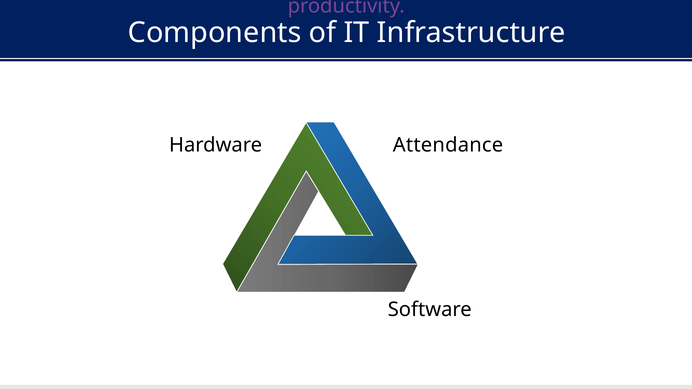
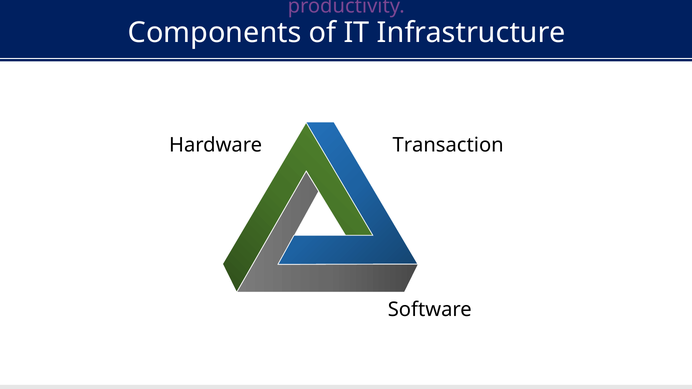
Attendance: Attendance -> Transaction
